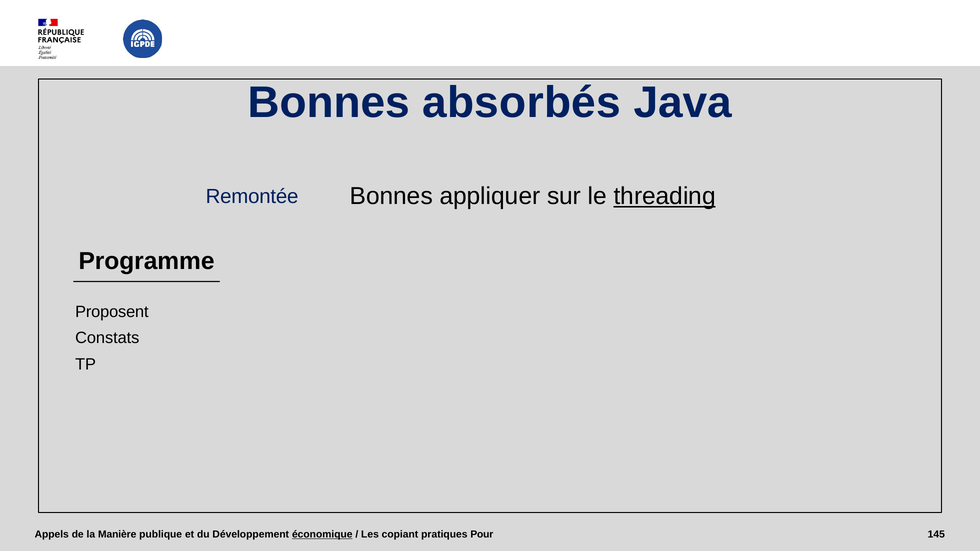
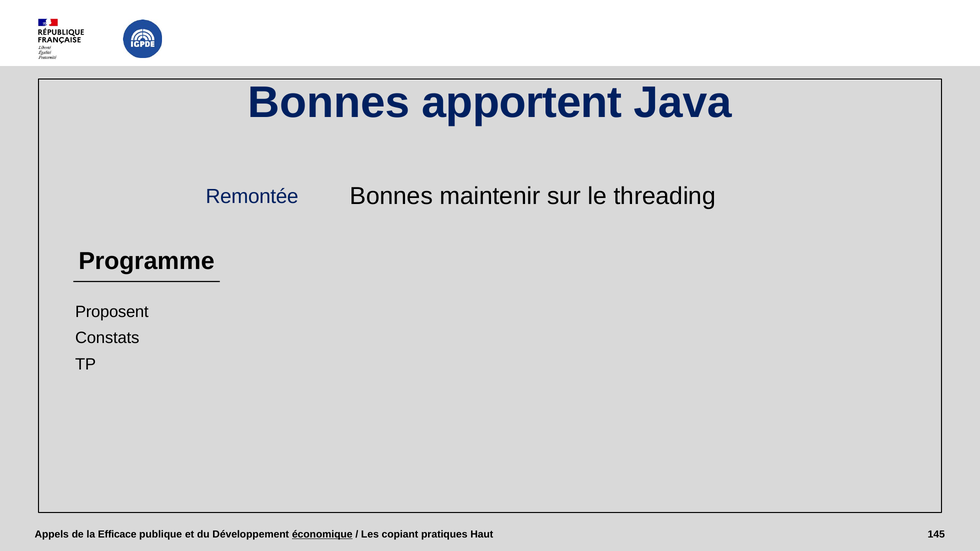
absorbés: absorbés -> apportent
appliquer: appliquer -> maintenir
threading underline: present -> none
Manière: Manière -> Efficace
Pour: Pour -> Haut
